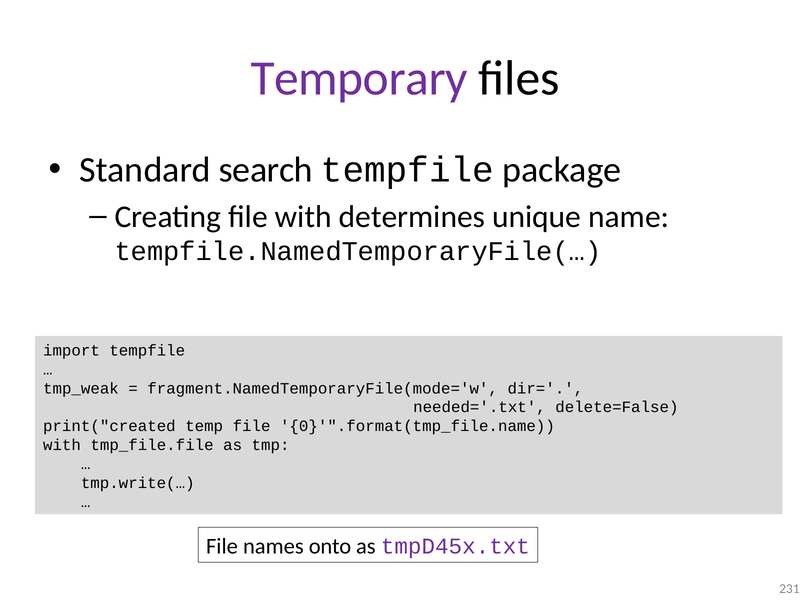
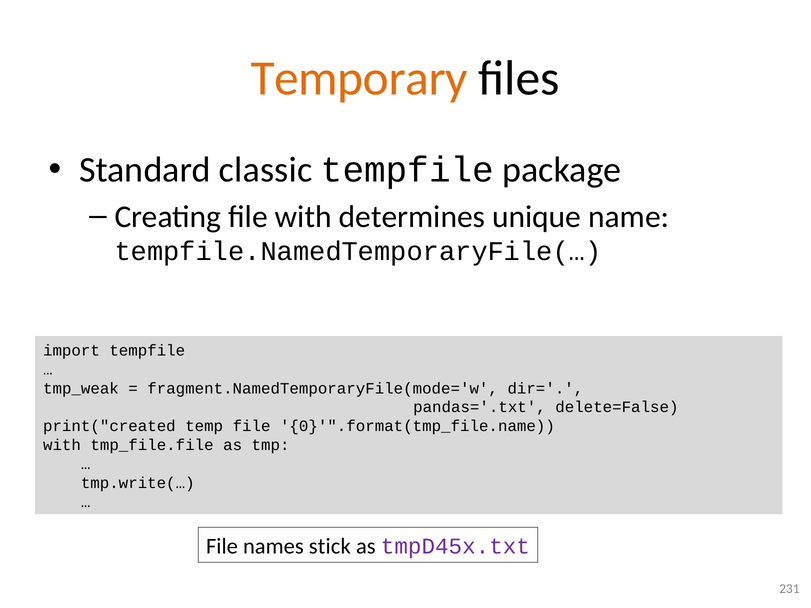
Temporary colour: purple -> orange
search: search -> classic
needed='.txt: needed='.txt -> pandas='.txt
onto: onto -> stick
